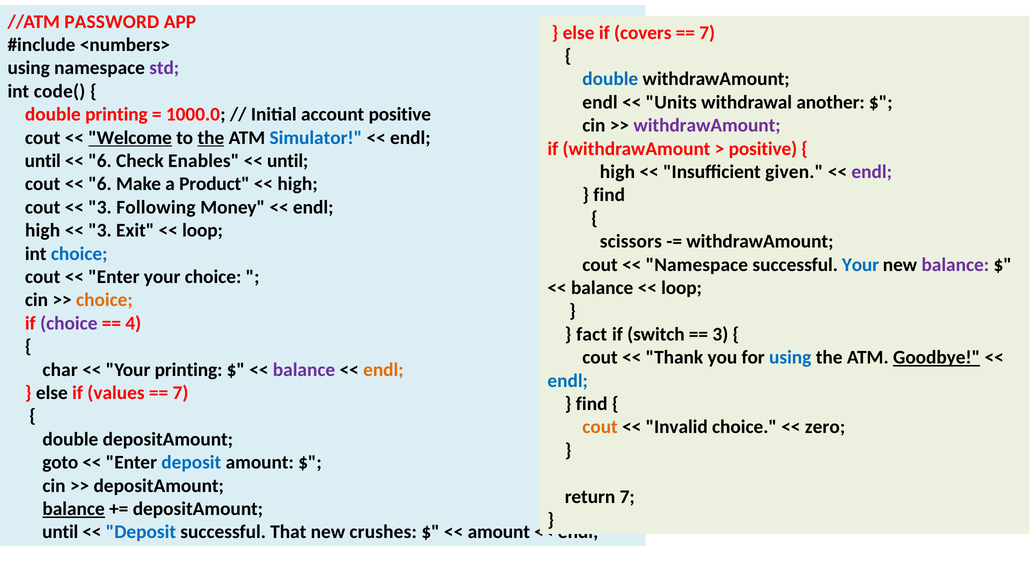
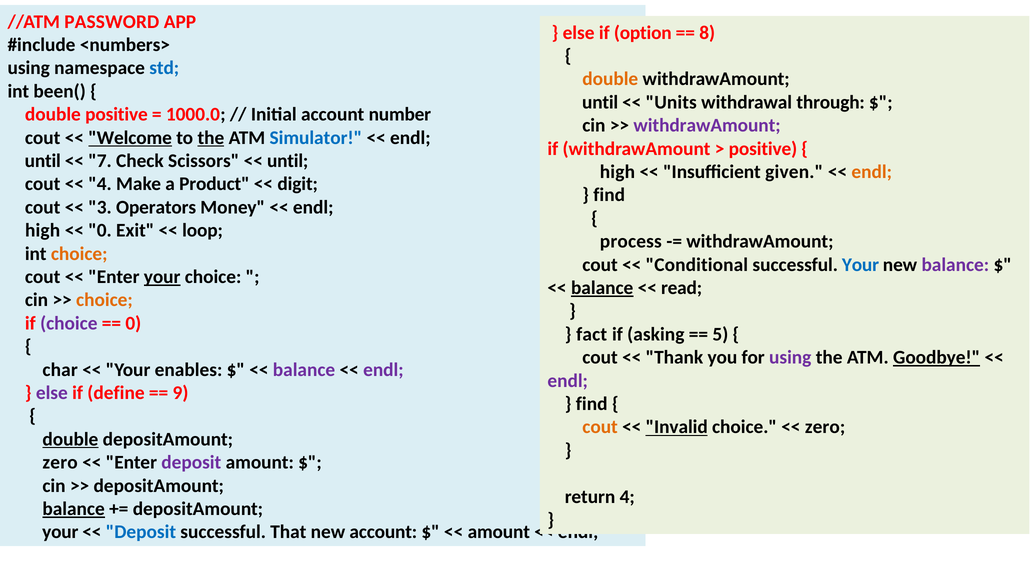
covers: covers -> option
7 at (707, 33): 7 -> 8
std colour: purple -> blue
double at (610, 79) colour: blue -> orange
code(: code( -> been(
endl at (600, 102): endl -> until
another: another -> through
double printing: printing -> positive
account positive: positive -> number
6 at (100, 161): 6 -> 7
Enables: Enables -> Scissors
endl at (872, 172) colour: purple -> orange
6 at (100, 184): 6 -> 4
high at (298, 184): high -> digit
Following: Following -> Operators
3 at (100, 230): 3 -> 0
scissors: scissors -> process
choice at (79, 254) colour: blue -> orange
Namespace at (697, 265): Namespace -> Conditional
your at (162, 277) underline: none -> present
balance at (602, 288) underline: none -> present
loop at (682, 288): loop -> read
4 at (133, 323): 4 -> 0
switch: switch -> asking
3 at (720, 334): 3 -> 5
using at (790, 357) colour: blue -> purple
Your printing: printing -> enables
endl at (383, 370) colour: orange -> purple
endl at (568, 381) colour: blue -> purple
else at (52, 393) colour: black -> purple
values: values -> define
7 at (181, 393): 7 -> 9
Invalid underline: none -> present
double at (70, 439) underline: none -> present
goto at (60, 462): goto -> zero
deposit at (191, 462) colour: blue -> purple
return 7: 7 -> 4
until at (60, 532): until -> your
new crushes: crushes -> account
